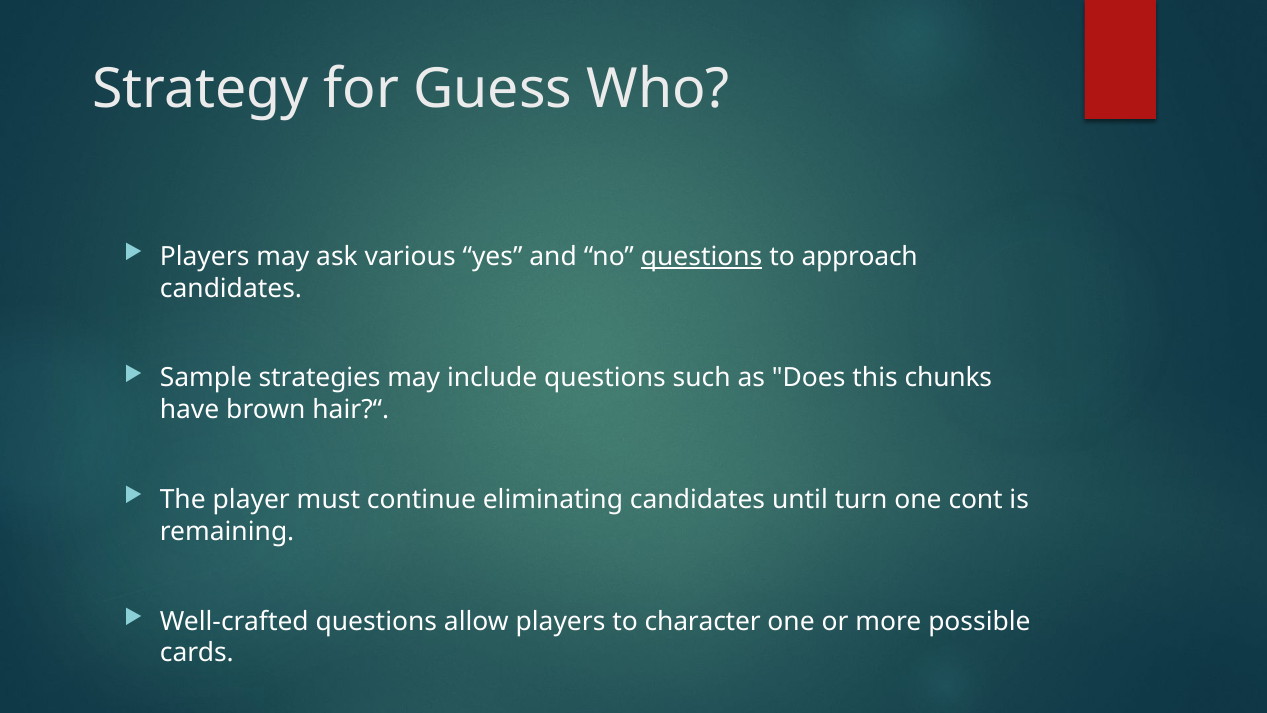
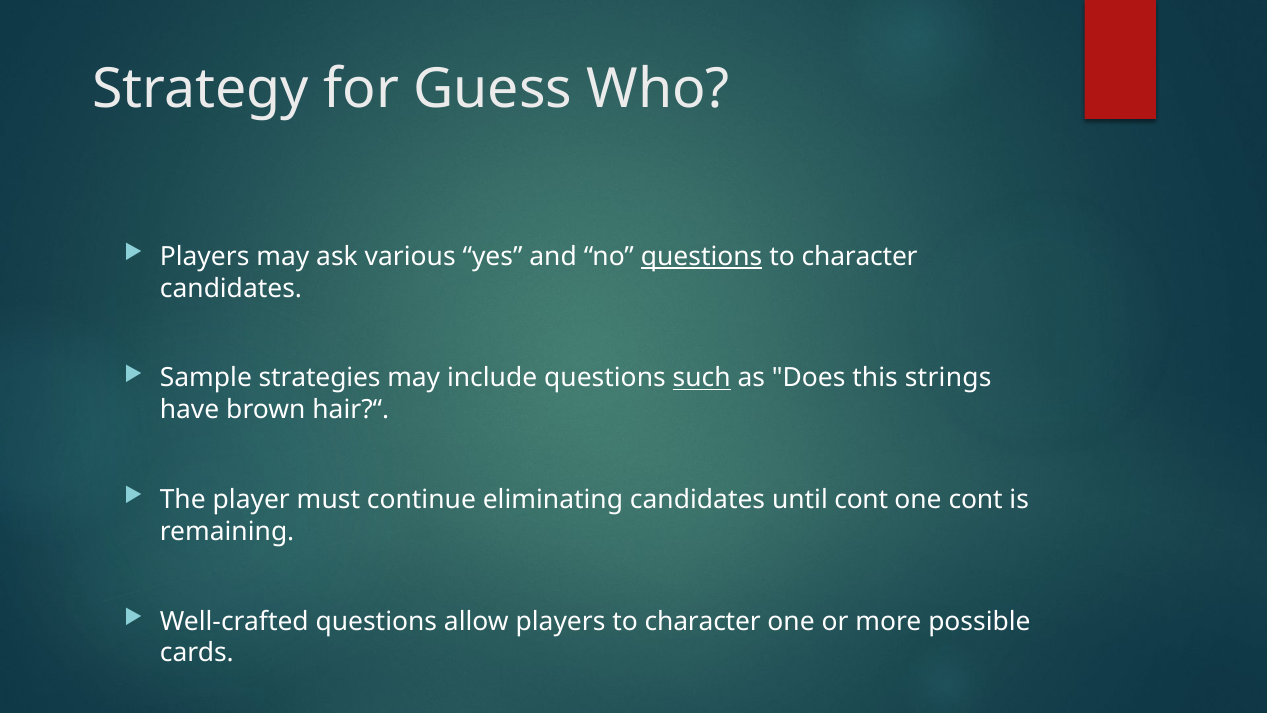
approach at (860, 256): approach -> character
such underline: none -> present
chunks: chunks -> strings
until turn: turn -> cont
